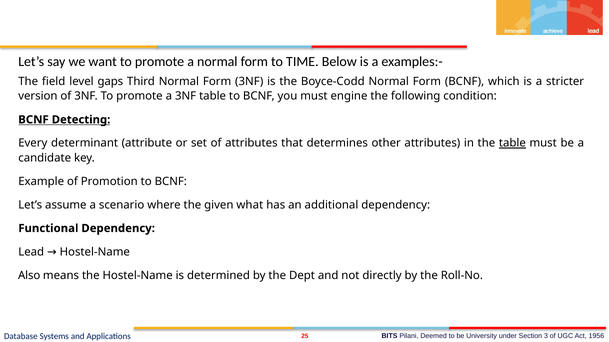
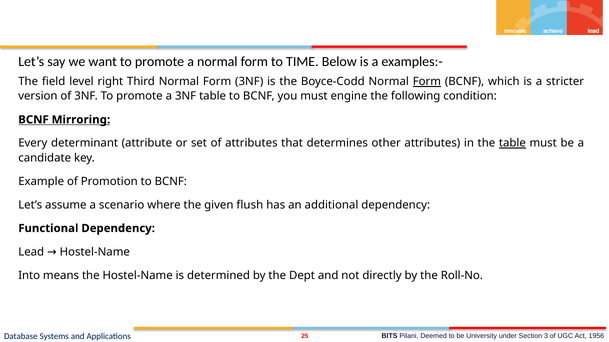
gaps: gaps -> right
Form at (427, 82) underline: none -> present
Detecting: Detecting -> Mirroring
what: what -> flush
Also: Also -> Into
